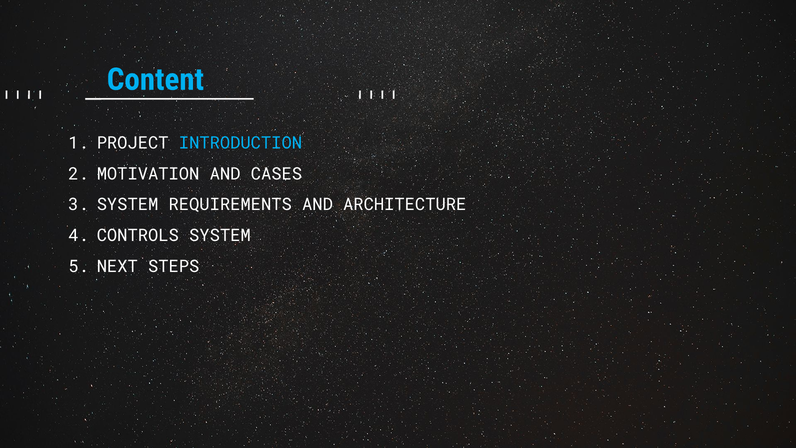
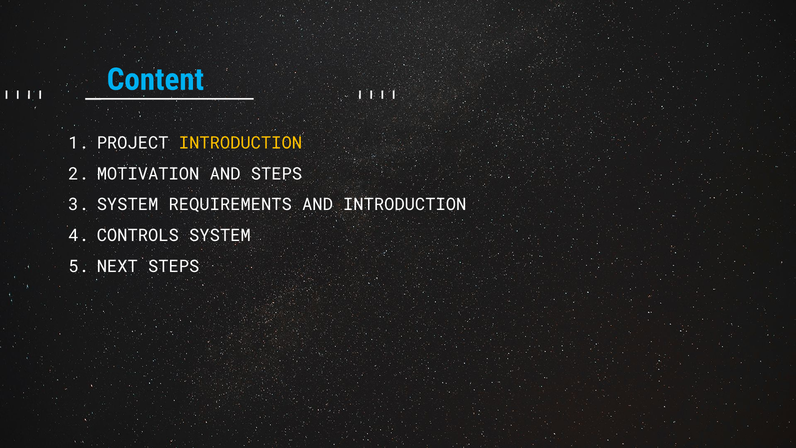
INTRODUCTION at (240, 143) colour: light blue -> yellow
AND CASES: CASES -> STEPS
AND ARCHITECTURE: ARCHITECTURE -> INTRODUCTION
